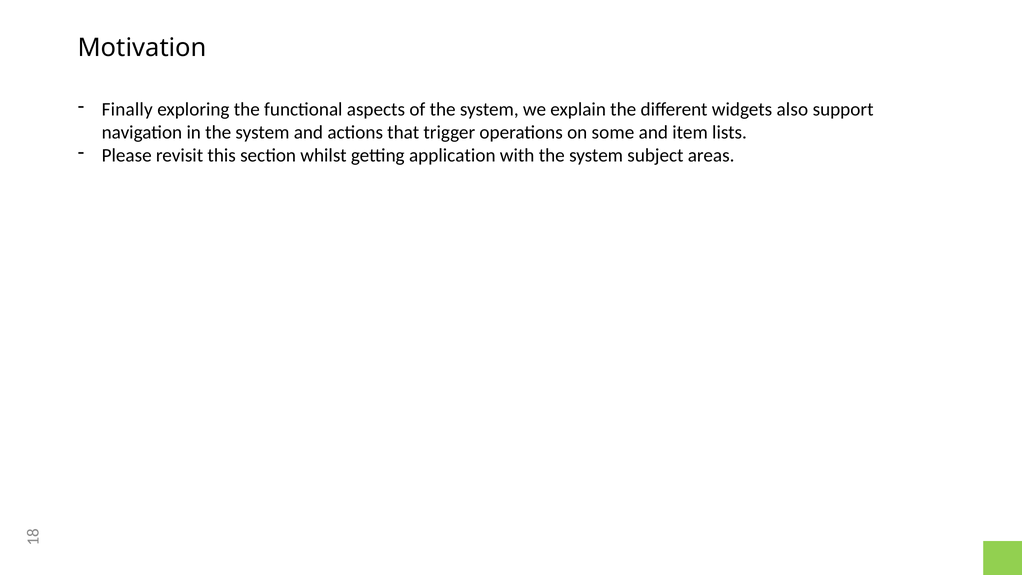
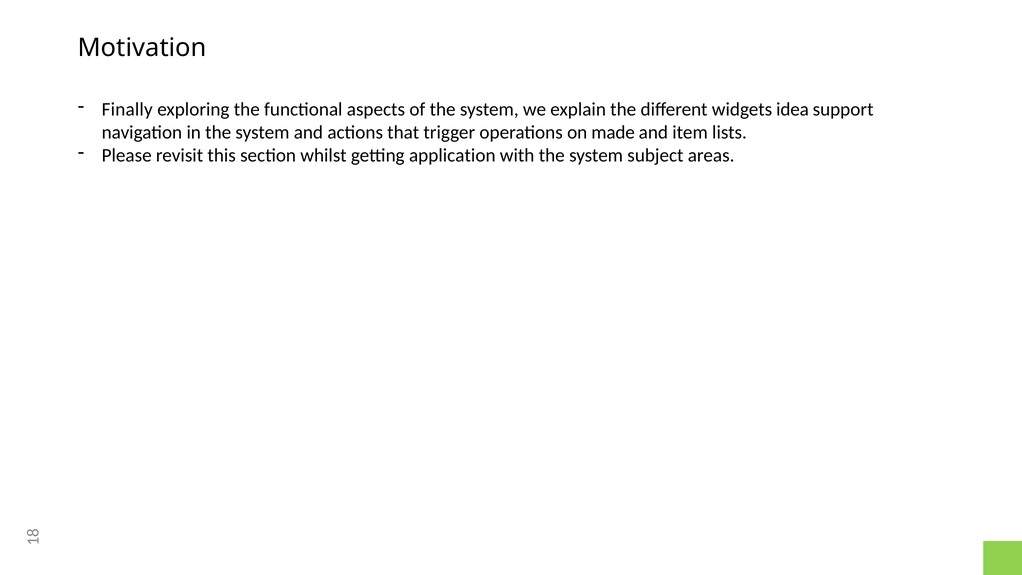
also: also -> idea
some: some -> made
